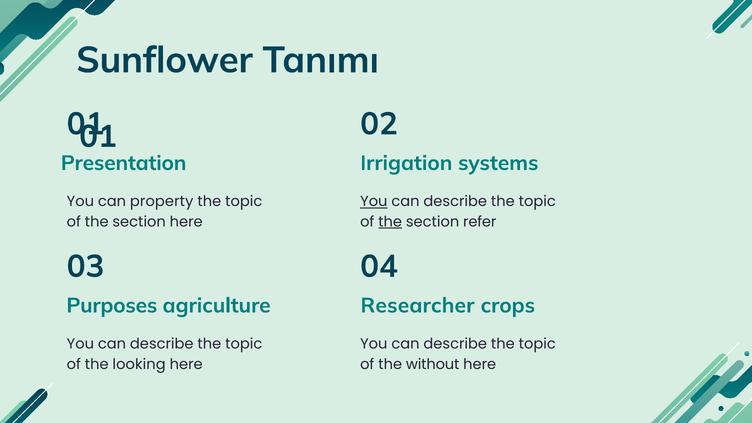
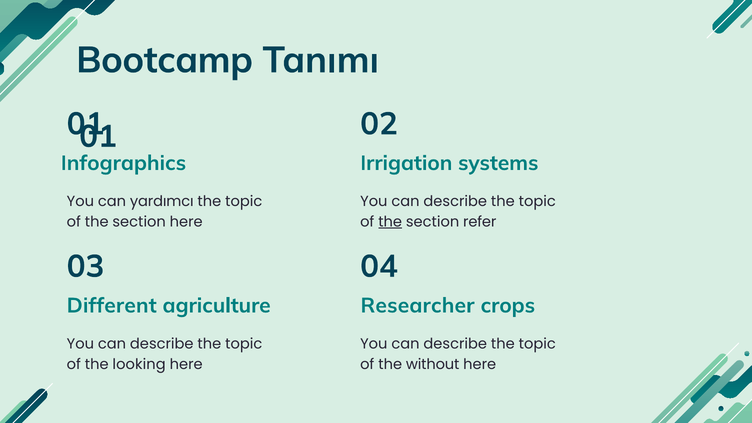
Sunflower: Sunflower -> Bootcamp
Presentation: Presentation -> Infographics
property: property -> yardımcı
You at (374, 202) underline: present -> none
Purposes: Purposes -> Different
